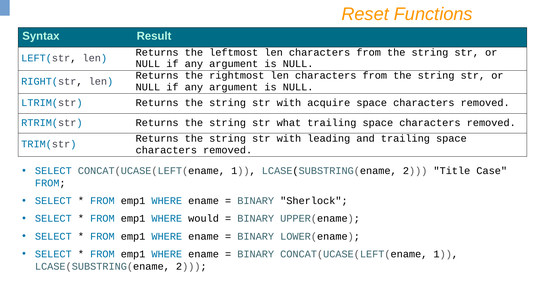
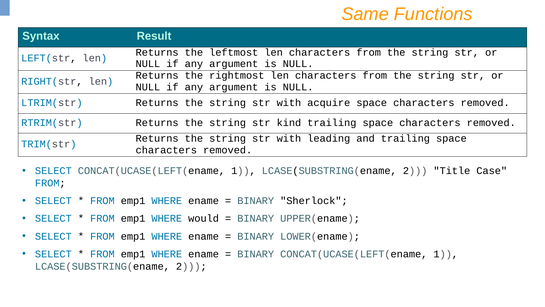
Reset: Reset -> Same
what: what -> kind
